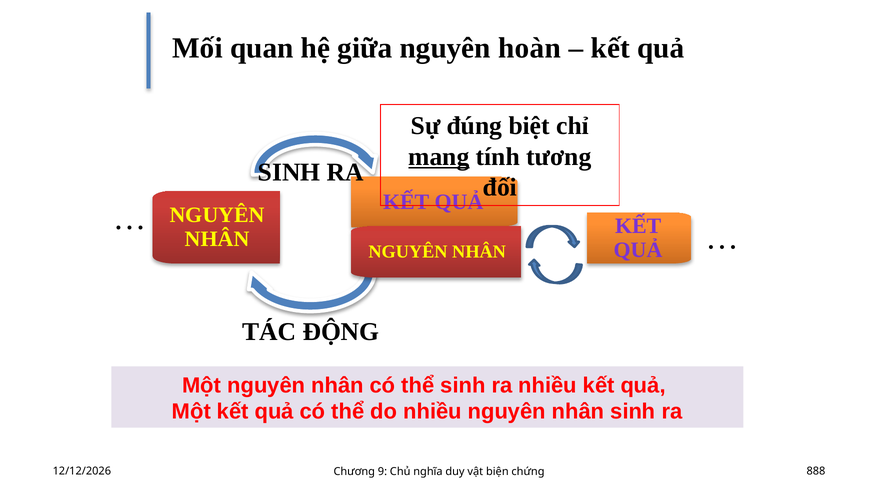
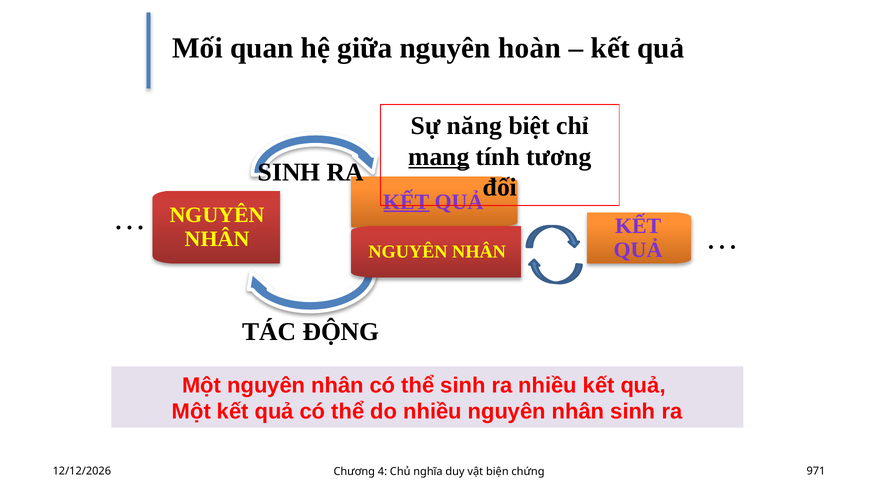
đúng: đúng -> năng
KẾT at (406, 202) underline: none -> present
9: 9 -> 4
888: 888 -> 971
